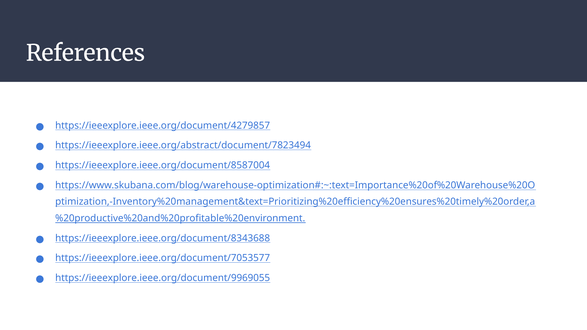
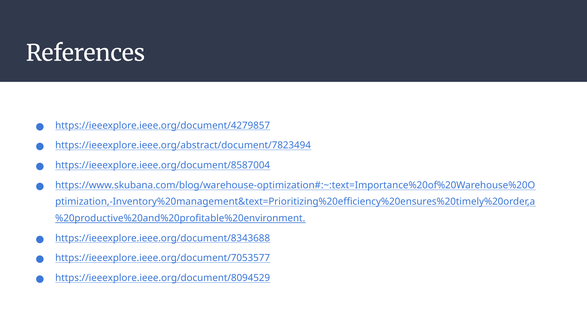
https://ieeexplore.ieee.org/document/9969055: https://ieeexplore.ieee.org/document/9969055 -> https://ieeexplore.ieee.org/document/8094529
